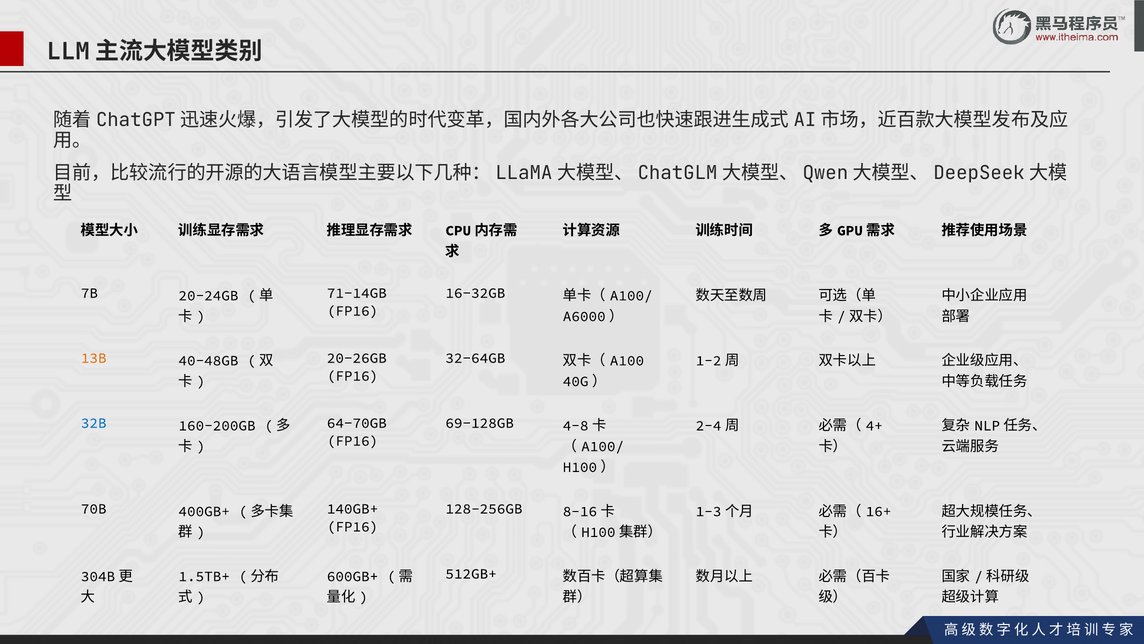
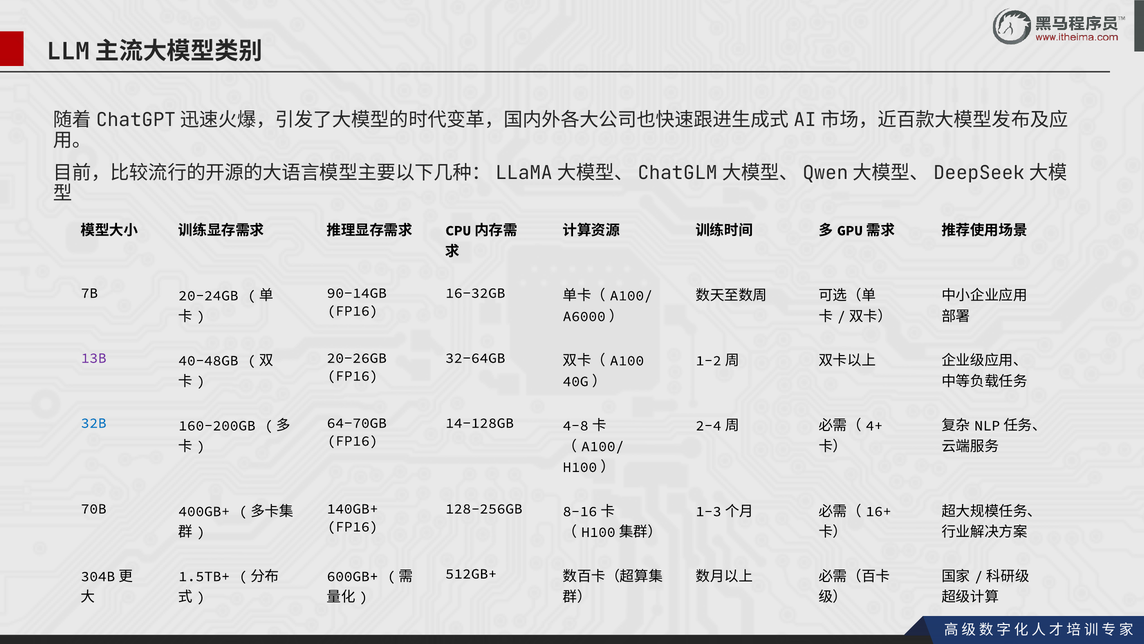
71-14GB: 71-14GB -> 90-14GB
13B colour: orange -> purple
69-128GB: 69-128GB -> 14-128GB
